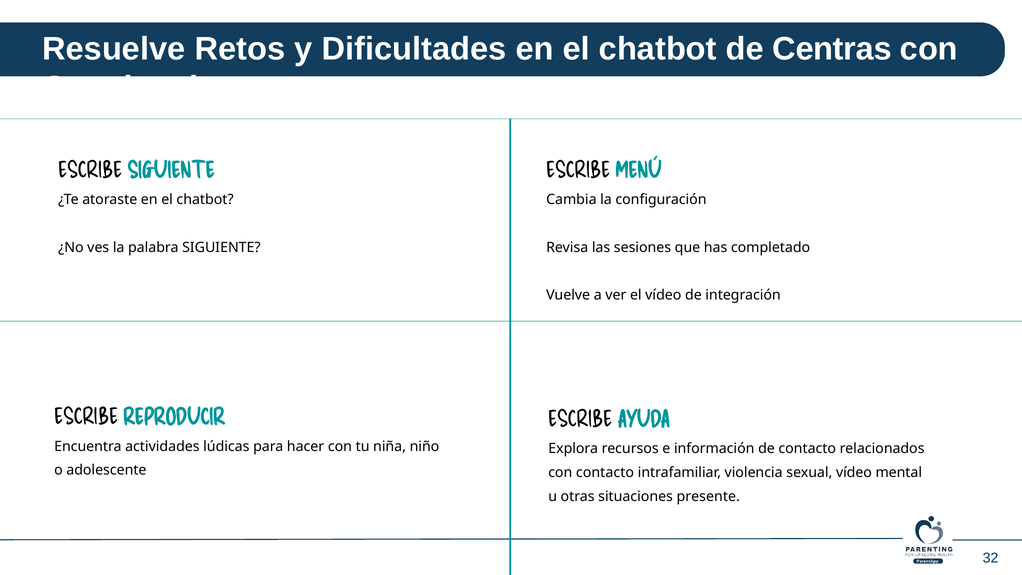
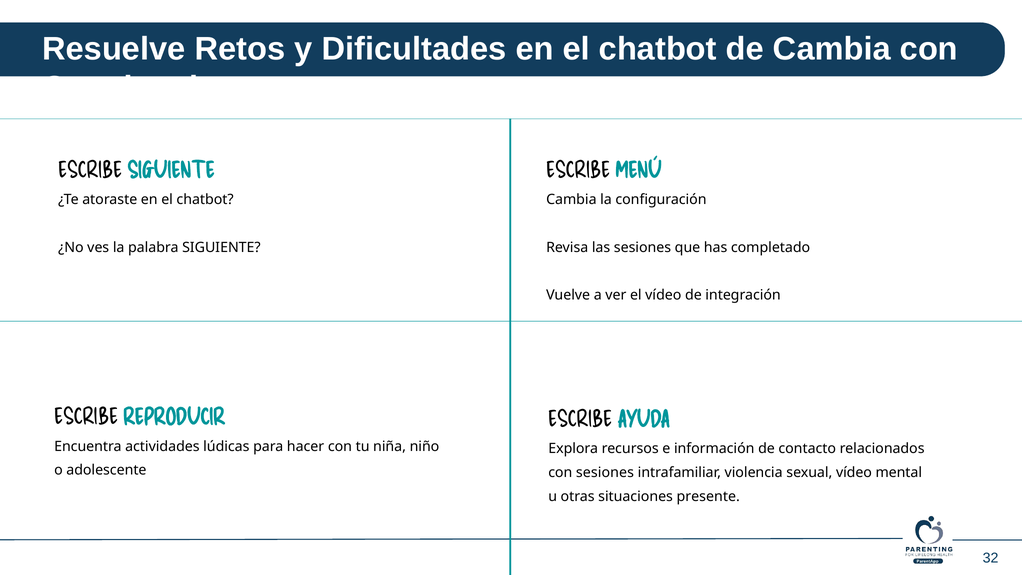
de Centras: Centras -> Cambia
con contacto: contacto -> sesiones
